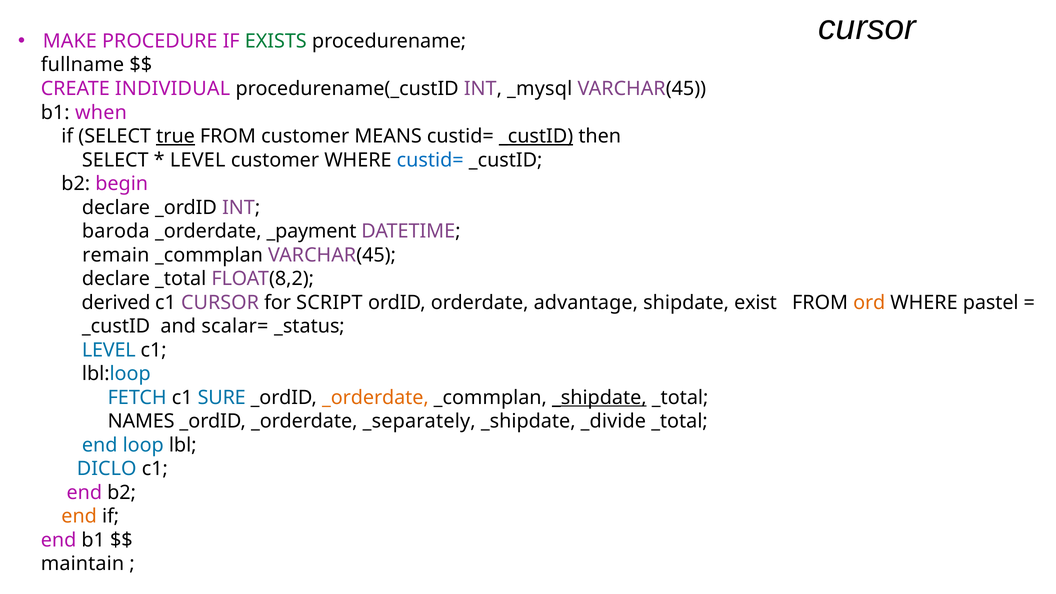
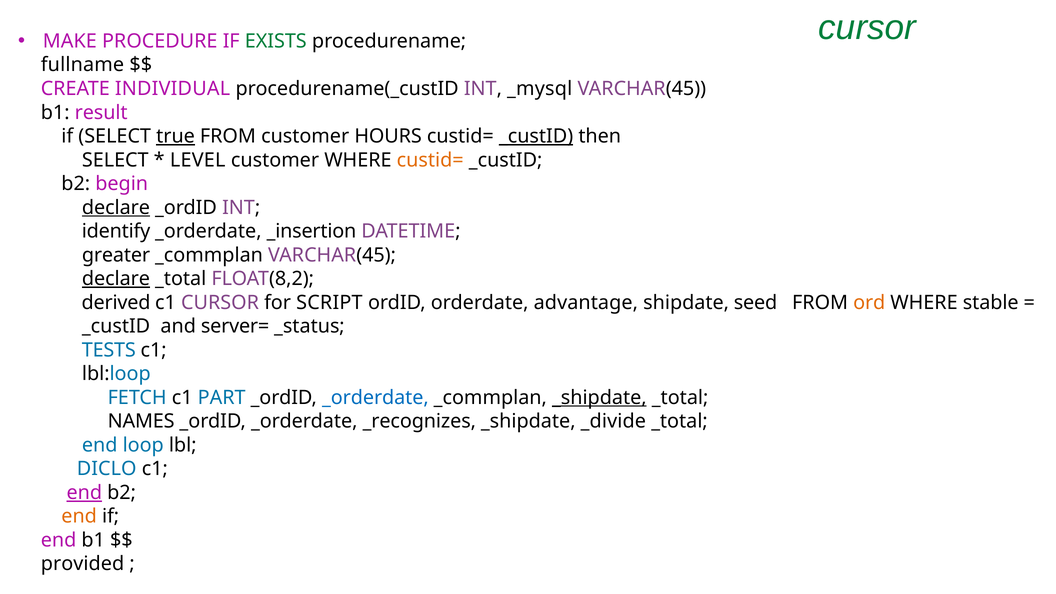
cursor at (867, 27) colour: black -> green
when: when -> result
MEANS: MEANS -> HOURS
custid= at (430, 160) colour: blue -> orange
declare at (116, 208) underline: none -> present
baroda: baroda -> identify
_payment: _payment -> _insertion
remain: remain -> greater
declare at (116, 279) underline: none -> present
exist: exist -> seed
pastel: pastel -> stable
scalar=: scalar= -> server=
LEVEL at (109, 350): LEVEL -> TESTS
SURE: SURE -> PART
_orderdate at (375, 398) colour: orange -> blue
_separately: _separately -> _recognizes
end at (84, 493) underline: none -> present
maintain: maintain -> provided
